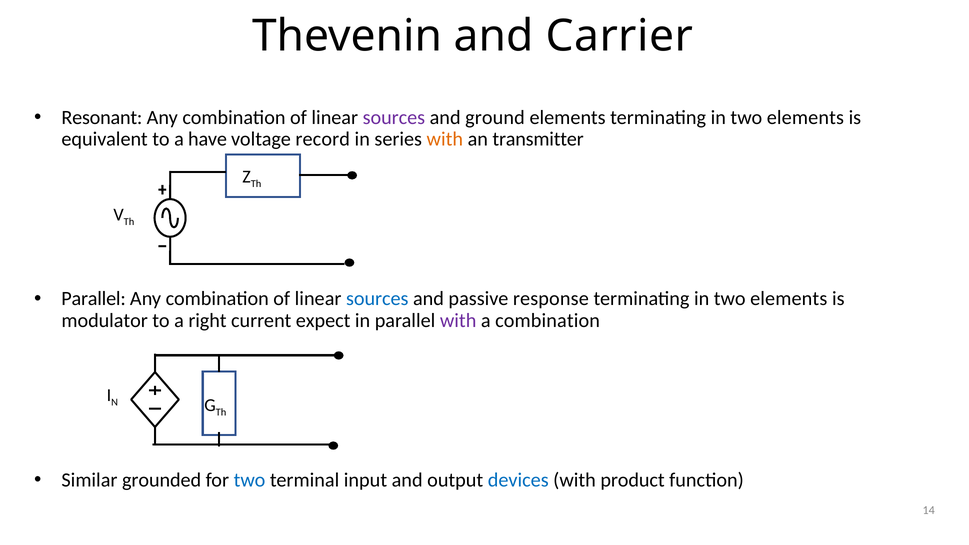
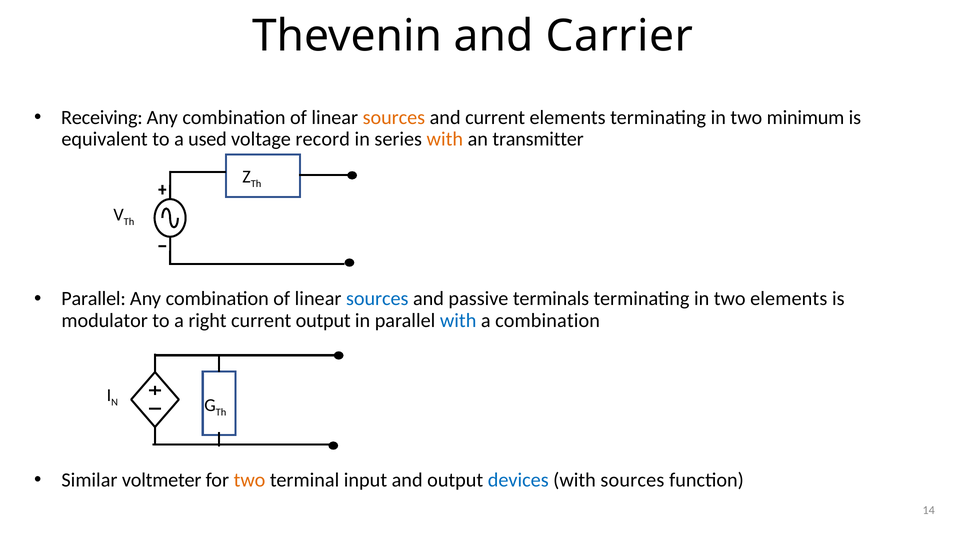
Resonant: Resonant -> Receiving
sources at (394, 118) colour: purple -> orange
and ground: ground -> current
elements at (805, 118): elements -> minimum
have: have -> used
response: response -> terminals
current expect: expect -> output
with at (458, 321) colour: purple -> blue
grounded: grounded -> voltmeter
two at (250, 480) colour: blue -> orange
with product: product -> sources
